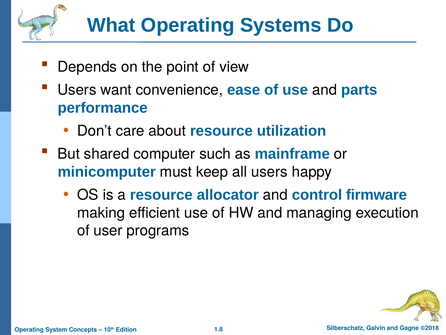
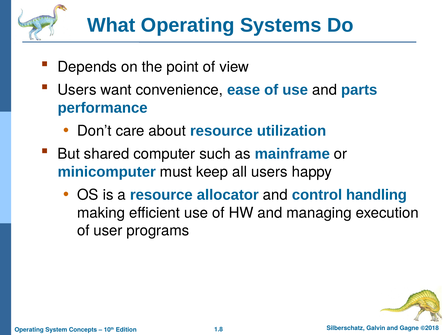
firmware: firmware -> handling
